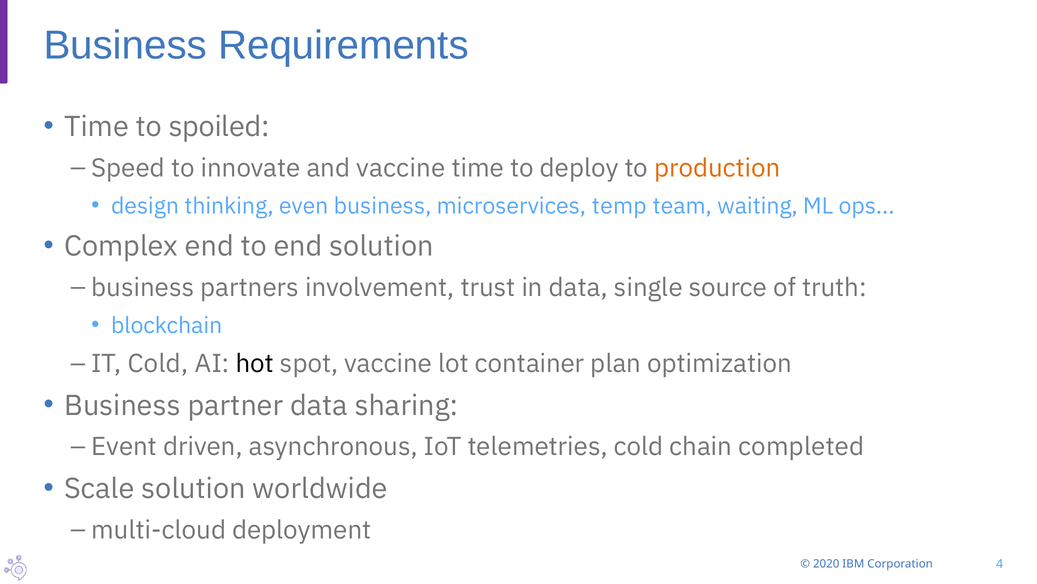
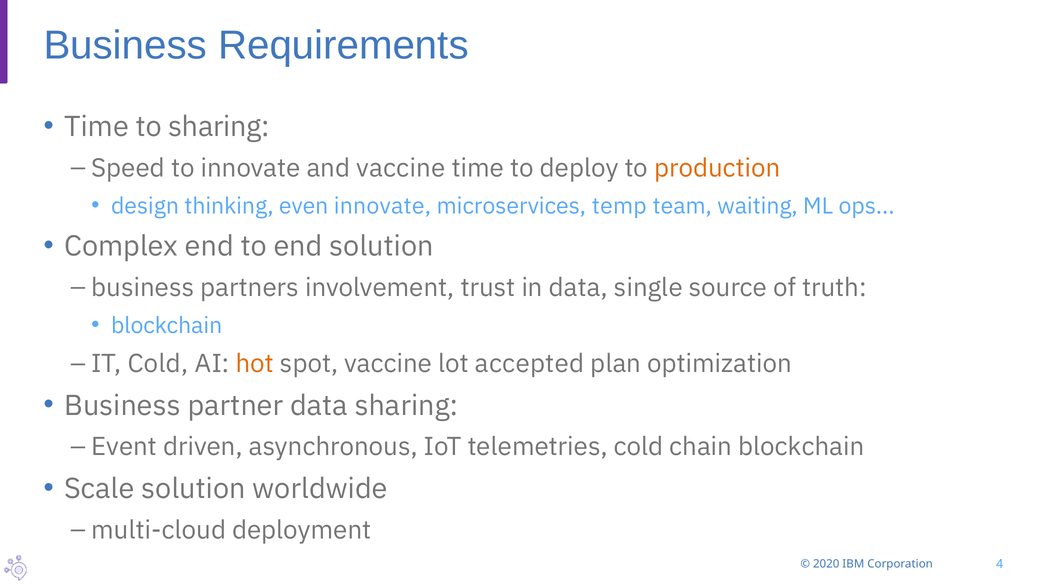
to spoiled: spoiled -> sharing
even business: business -> innovate
hot colour: black -> orange
container: container -> accepted
chain completed: completed -> blockchain
